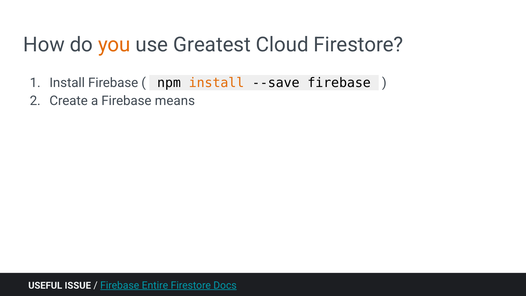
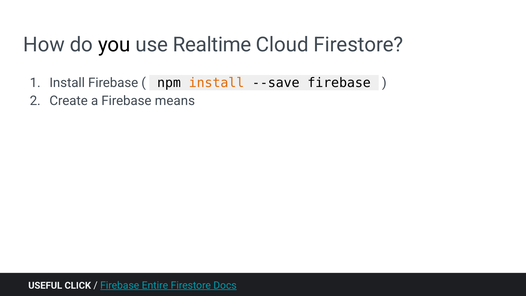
you colour: orange -> black
Greatest: Greatest -> Realtime
ISSUE: ISSUE -> CLICK
